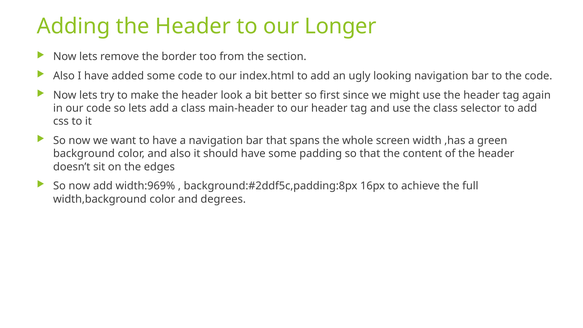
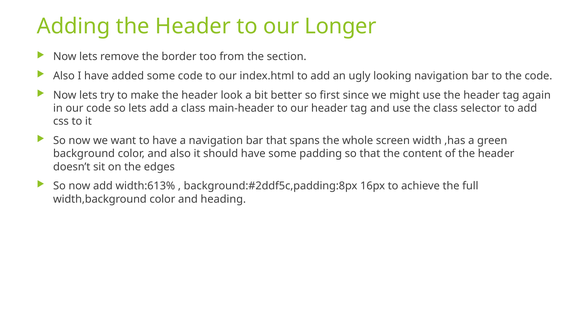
width:969%: width:969% -> width:613%
degrees: degrees -> heading
